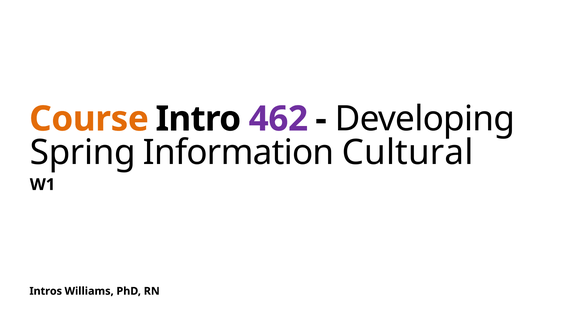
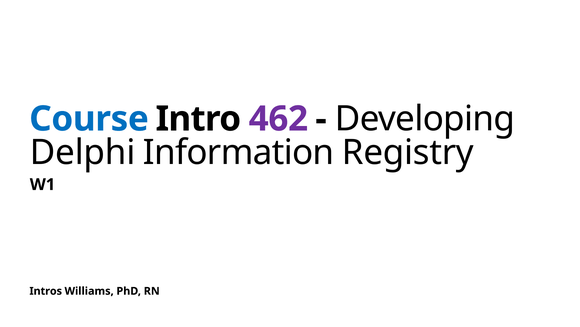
Course colour: orange -> blue
Spring: Spring -> Delphi
Cultural: Cultural -> Registry
